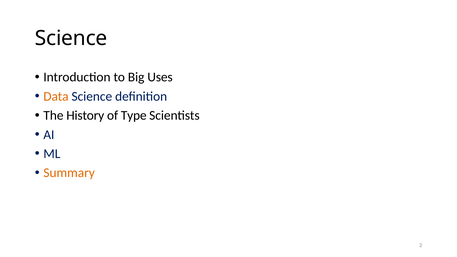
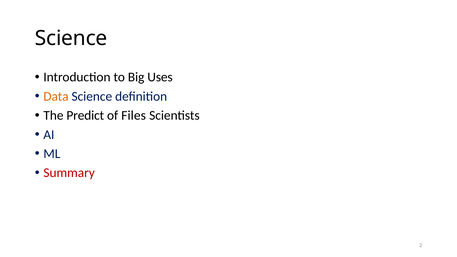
History: History -> Predict
Type: Type -> Files
Summary colour: orange -> red
